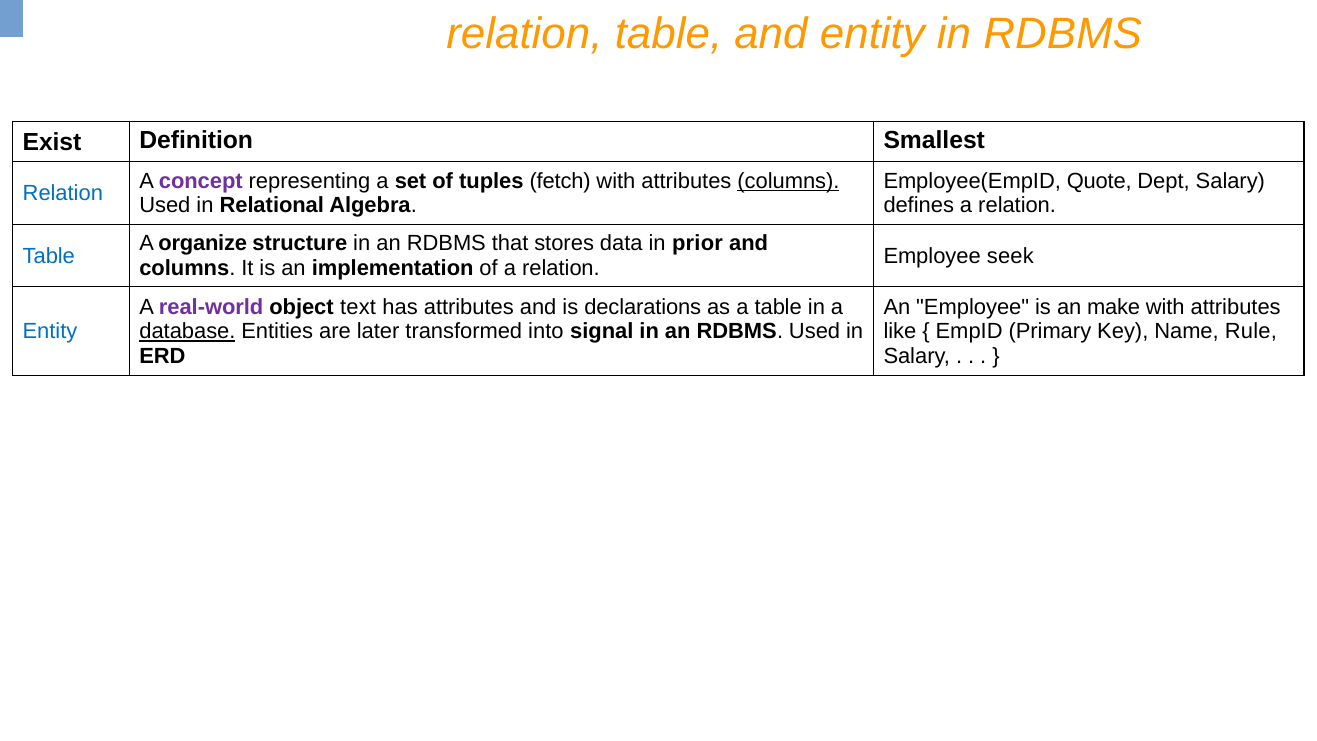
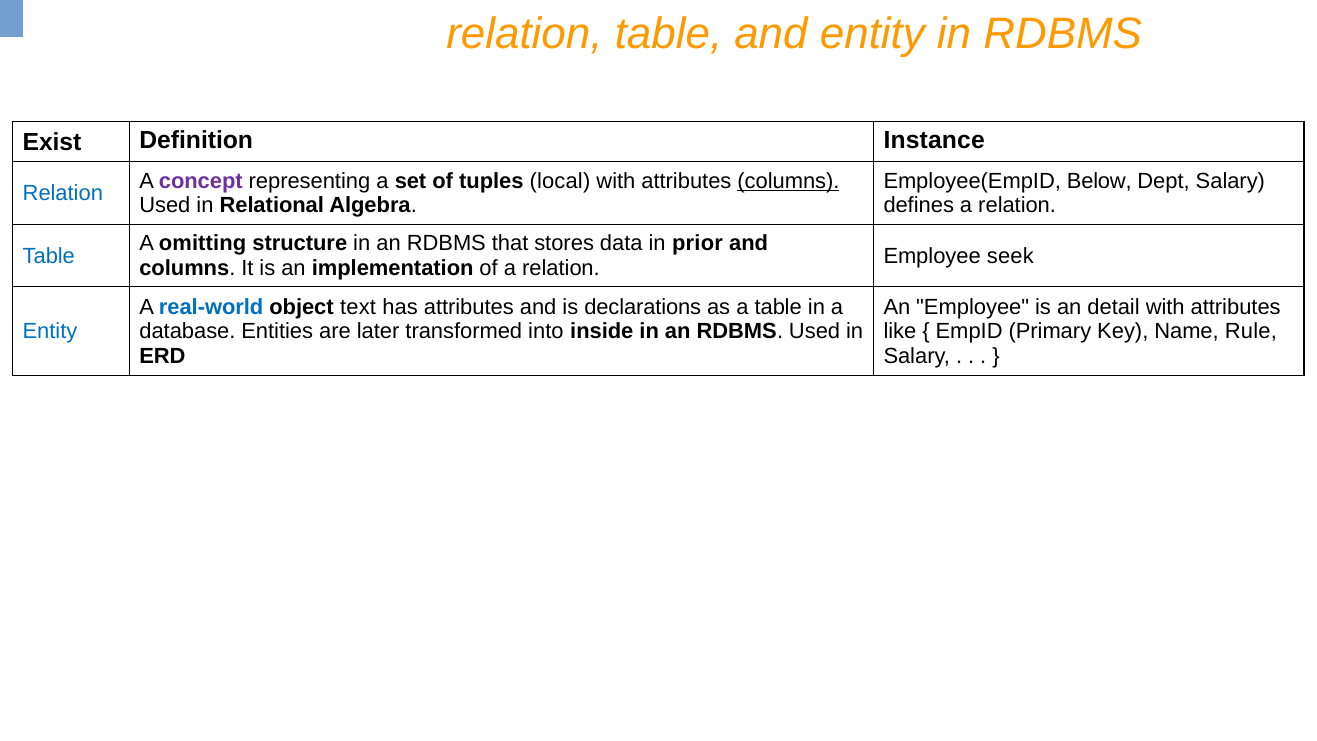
Smallest: Smallest -> Instance
fetch: fetch -> local
Quote: Quote -> Below
organize: organize -> omitting
real-world colour: purple -> blue
make: make -> detail
database underline: present -> none
signal: signal -> inside
